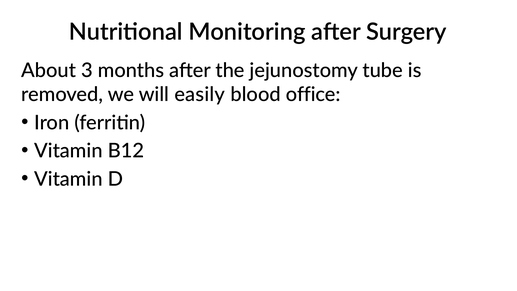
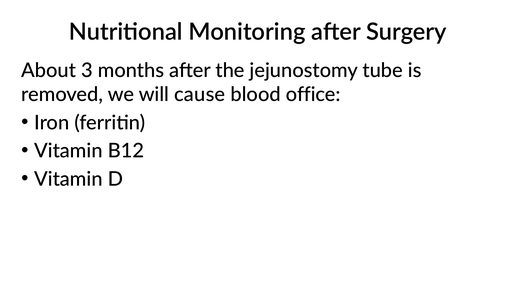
easily: easily -> cause
